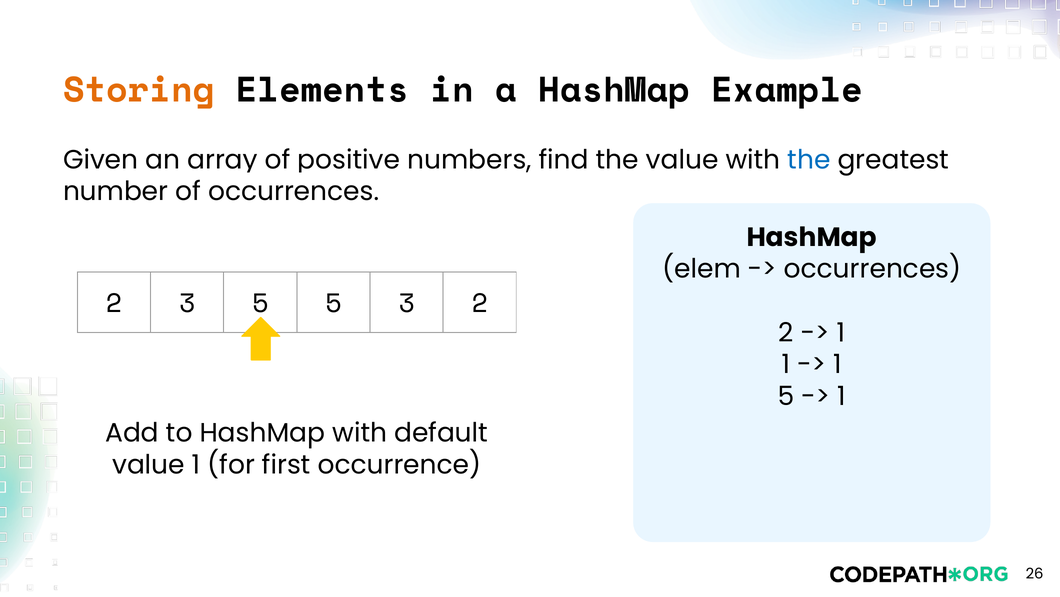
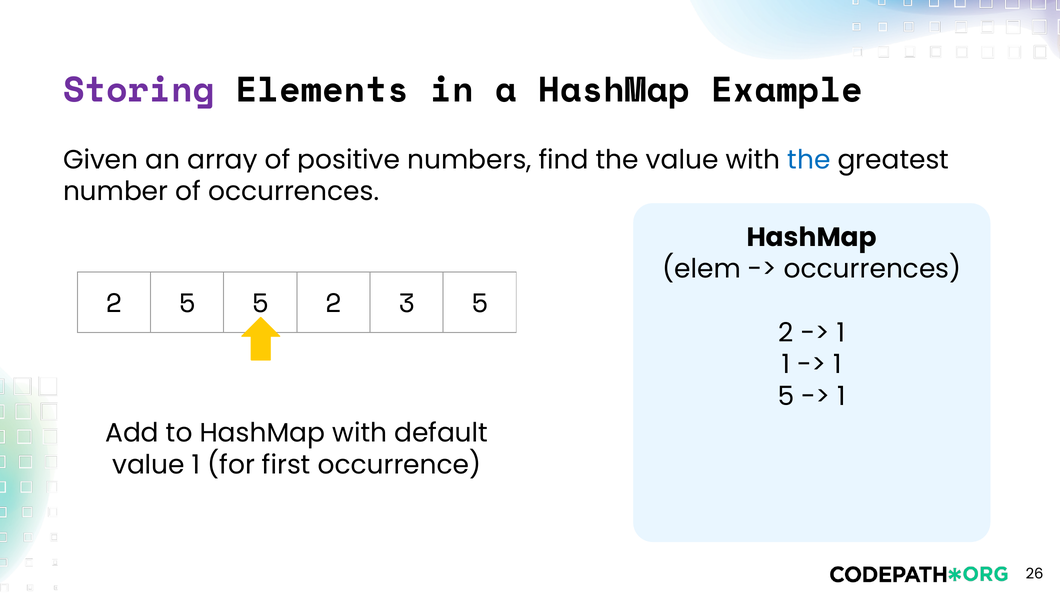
Storing colour: orange -> purple
2 3: 3 -> 5
5 at (333, 303): 5 -> 2
3 2: 2 -> 5
